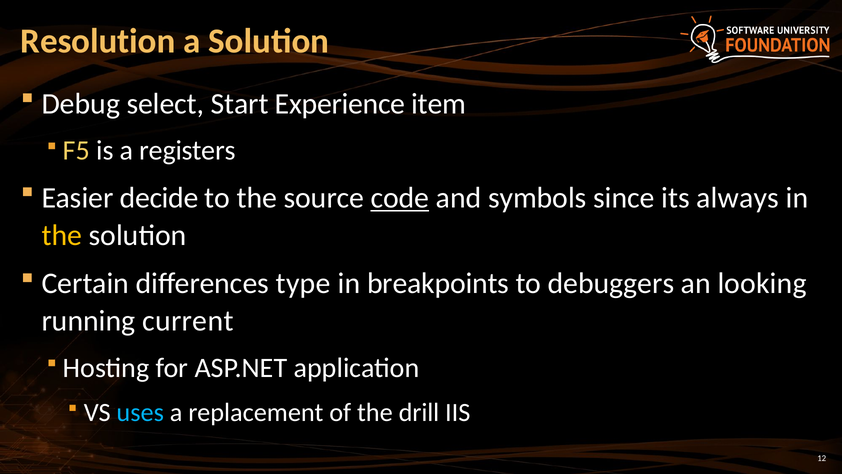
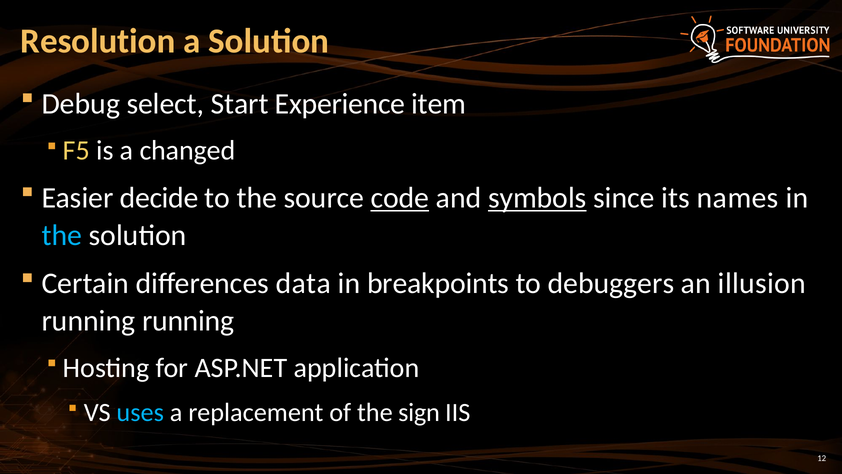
registers: registers -> changed
symbols underline: none -> present
always: always -> names
the at (62, 235) colour: yellow -> light blue
type: type -> data
looking: looking -> illusion
running current: current -> running
drill: drill -> sign
